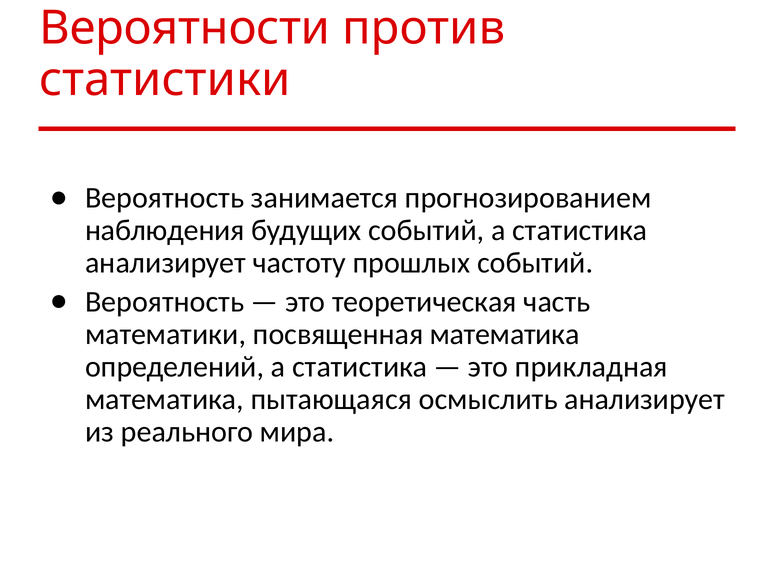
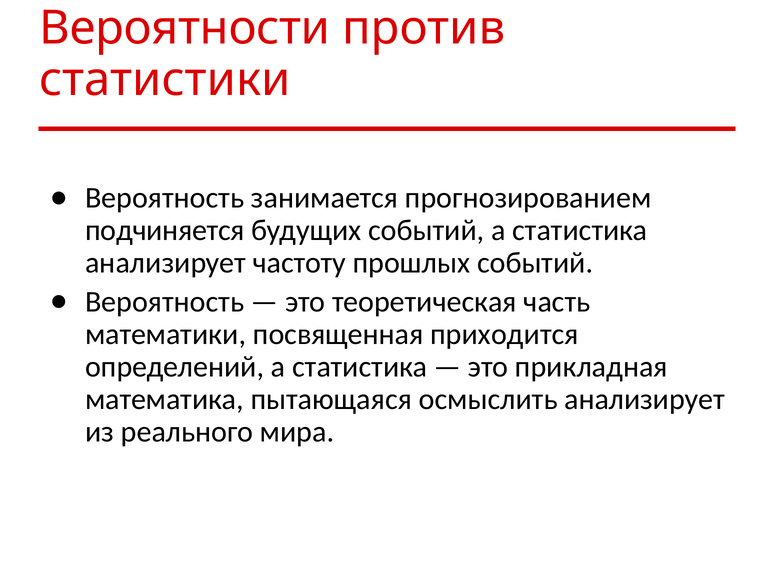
наблюдения: наблюдения -> подчиняется
посвященная математика: математика -> приходится
